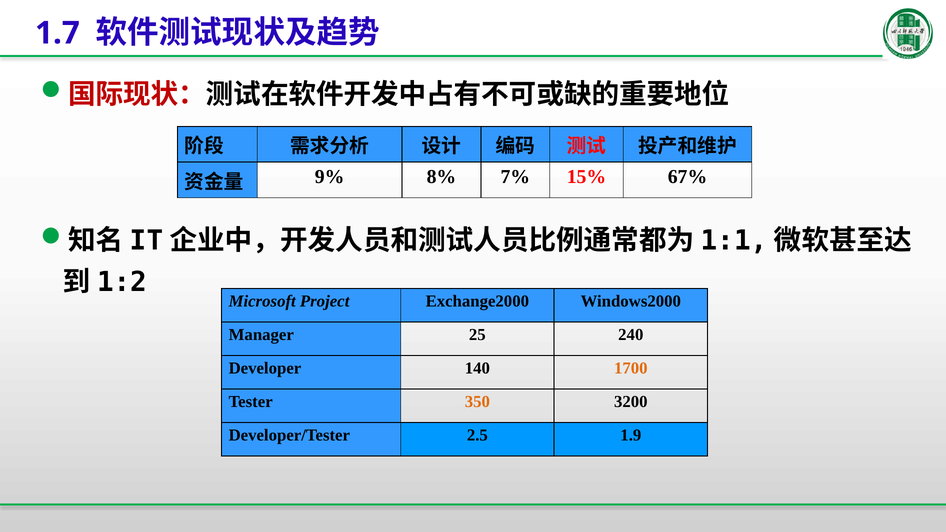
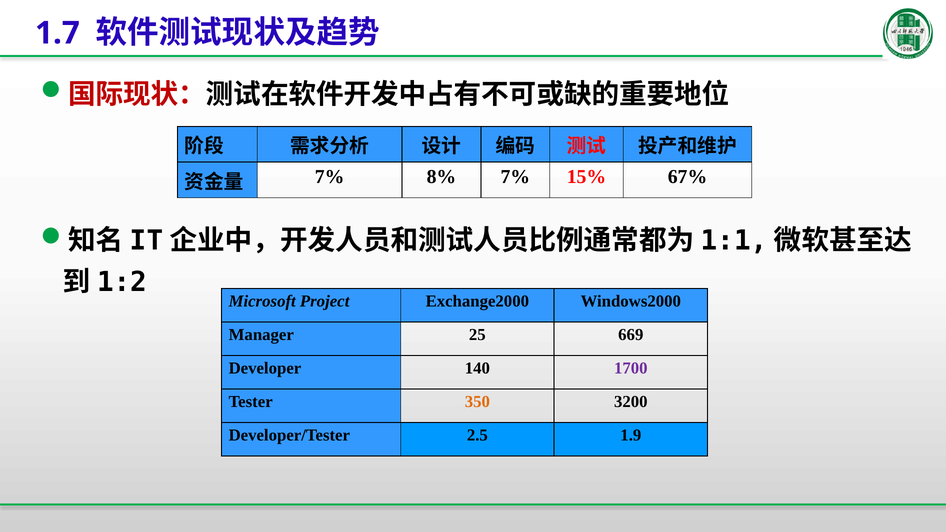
9% at (330, 177): 9% -> 7%
240: 240 -> 669
1700 colour: orange -> purple
